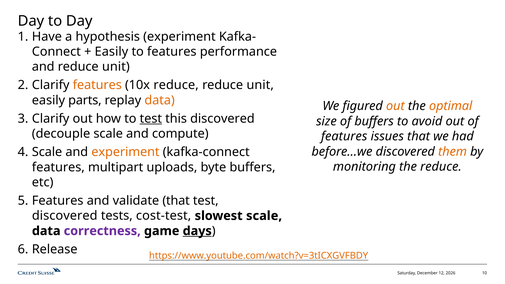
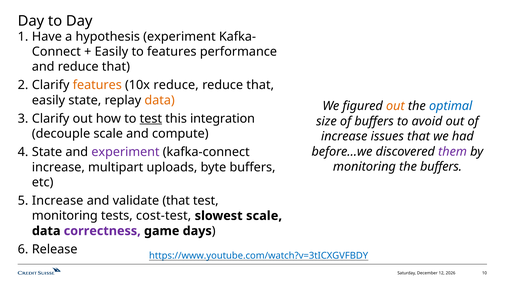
and reduce unit: unit -> that
unit at (260, 85): unit -> that
easily parts: parts -> state
optimal colour: orange -> blue
this discovered: discovered -> integration
features at (344, 136): features -> increase
them colour: orange -> purple
Scale at (47, 152): Scale -> State
experiment at (125, 152) colour: orange -> purple
the reduce: reduce -> buffers
features at (58, 167): features -> increase
Features at (58, 201): Features -> Increase
discovered at (65, 216): discovered -> monitoring
days underline: present -> none
https://www.youtube.com/watch?v=3tICXGVFBDY colour: orange -> blue
